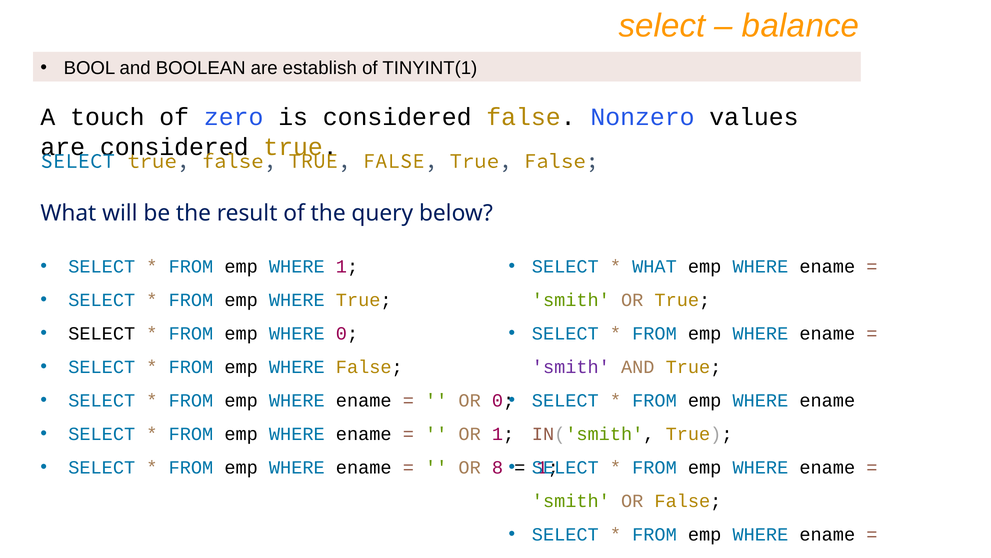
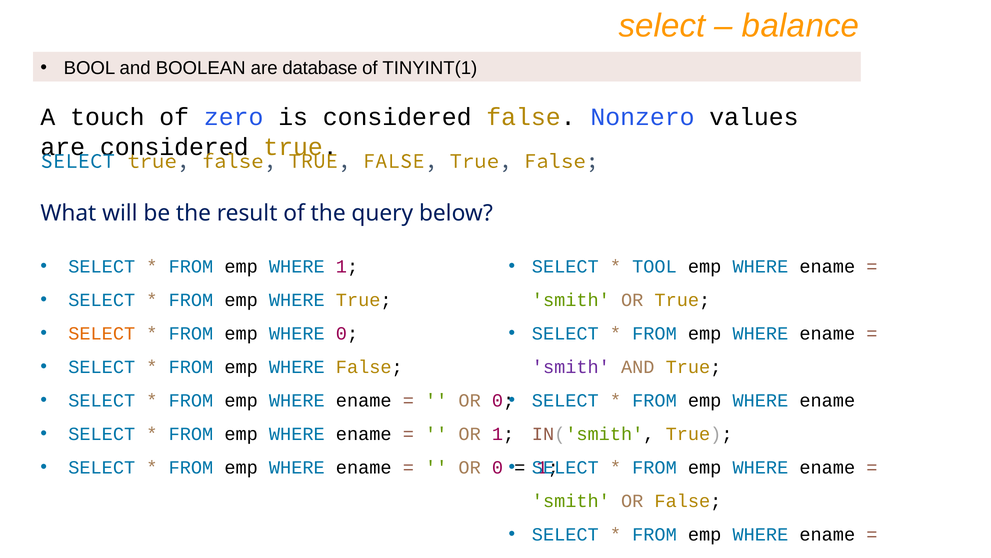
establish: establish -> database
WHAT at (654, 267): WHAT -> TOOL
SELECT at (102, 333) colour: black -> orange
8 at (498, 467): 8 -> 0
